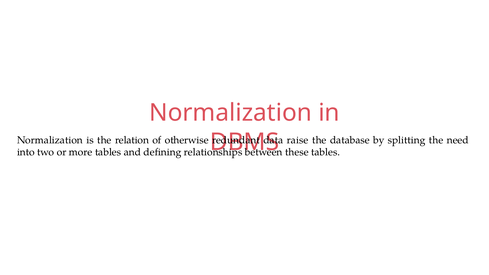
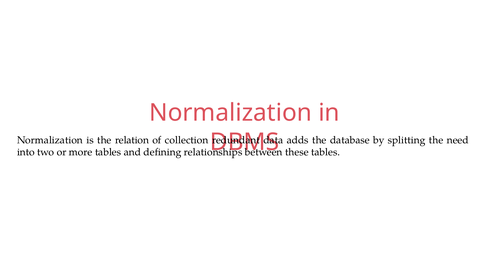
otherwise: otherwise -> collection
raise: raise -> adds
